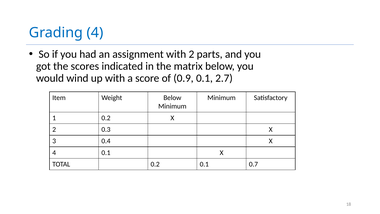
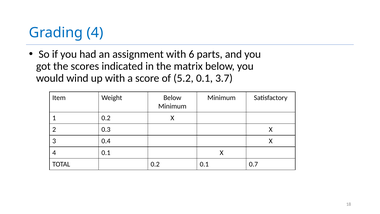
with 2: 2 -> 6
0.9: 0.9 -> 5.2
2.7: 2.7 -> 3.7
